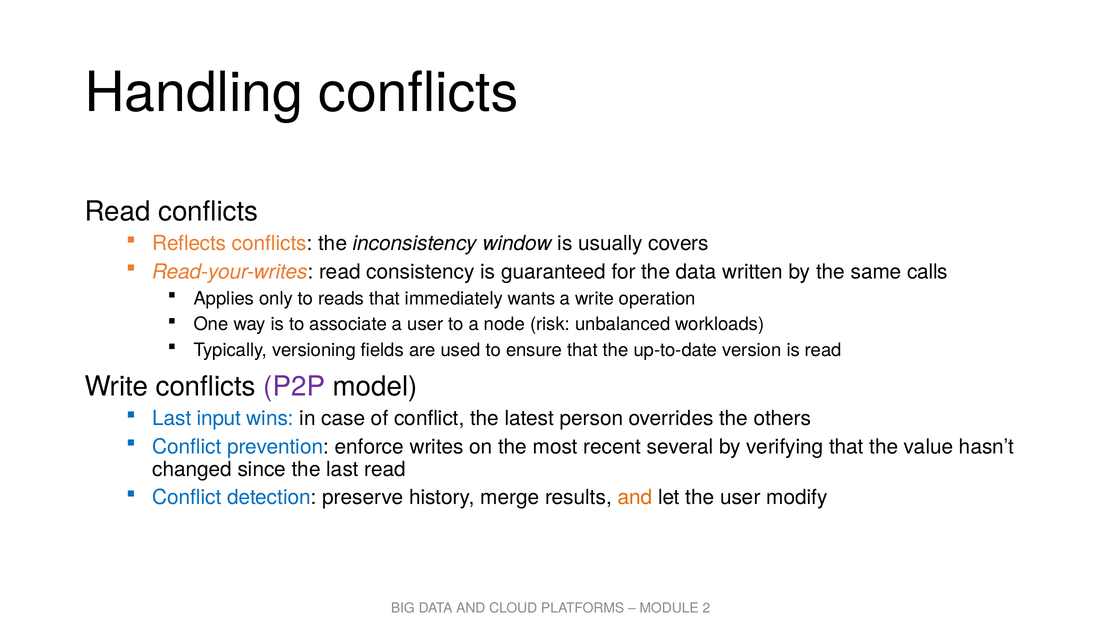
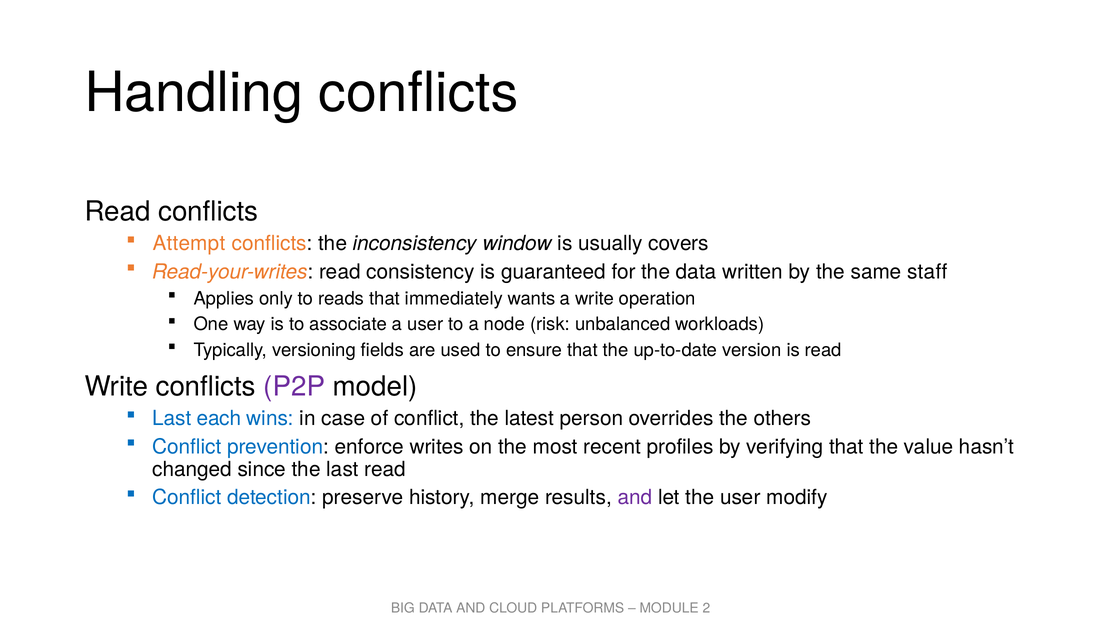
Reflects: Reflects -> Attempt
calls: calls -> staff
input: input -> each
several: several -> profiles
and at (635, 497) colour: orange -> purple
